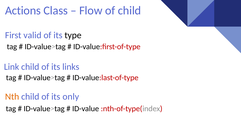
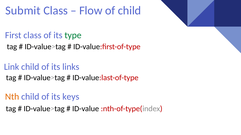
Actions: Actions -> Submit
First valid: valid -> class
type colour: black -> green
only: only -> keys
